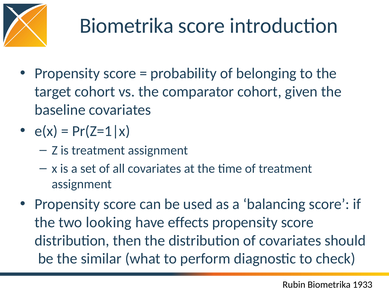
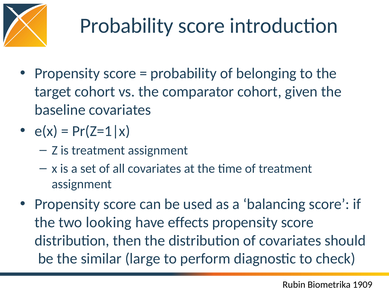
Biometrika at (127, 26): Biometrika -> Probability
what: what -> large
1933: 1933 -> 1909
